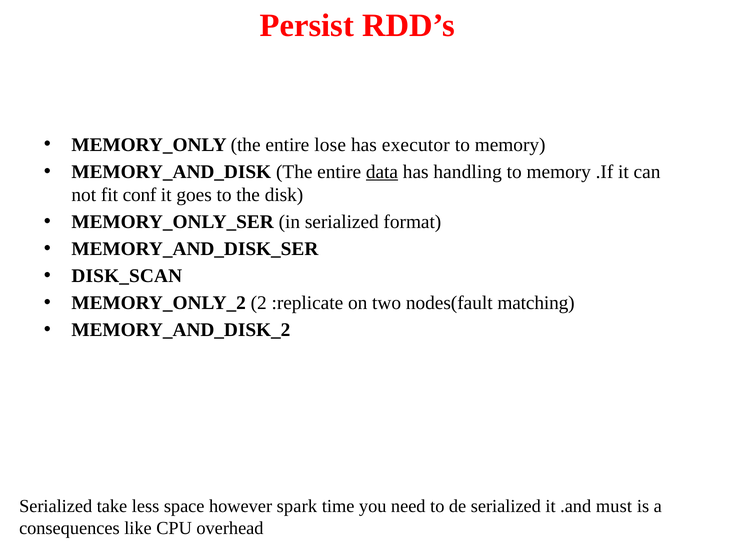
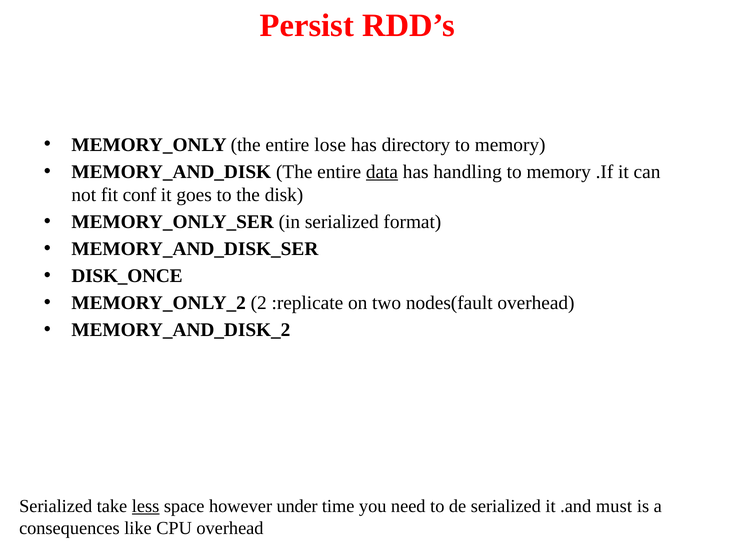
executor: executor -> directory
DISK_SCAN: DISK_SCAN -> DISK_ONCE
nodes(fault matching: matching -> overhead
less underline: none -> present
spark: spark -> under
